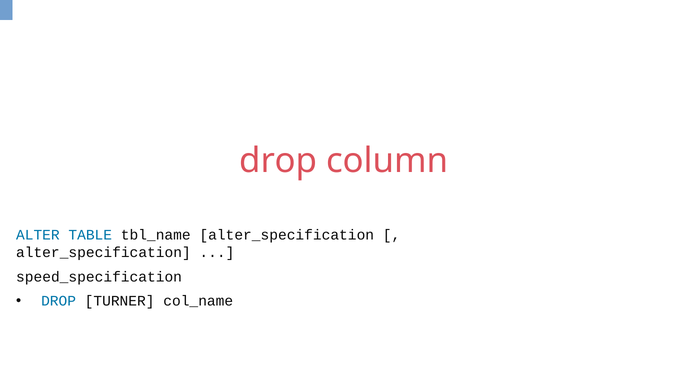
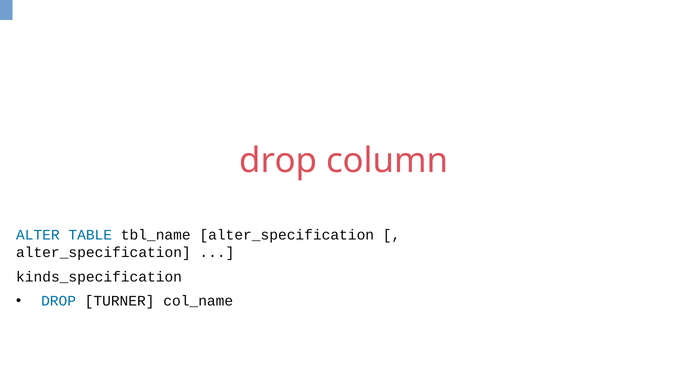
speed_specification: speed_specification -> kinds_specification
